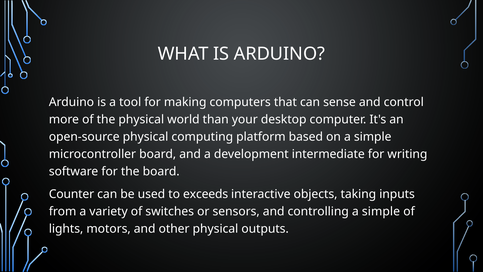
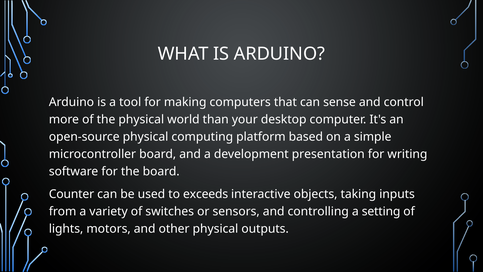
intermediate: intermediate -> presentation
controlling a simple: simple -> setting
